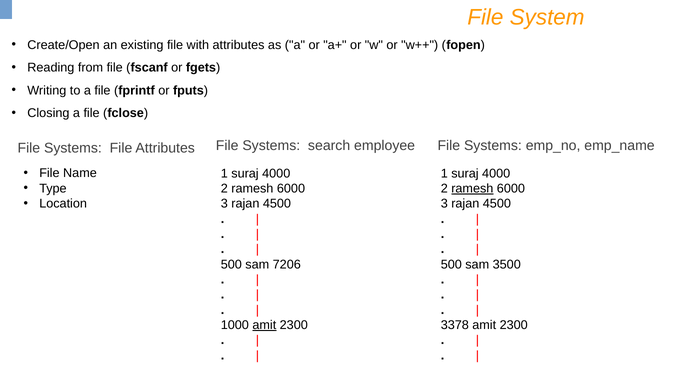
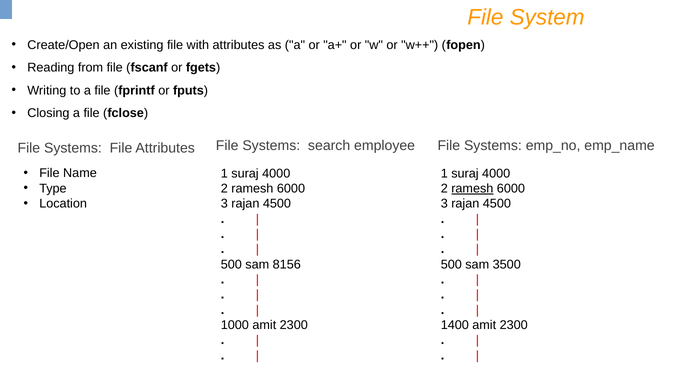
7206: 7206 -> 8156
amit at (264, 325) underline: present -> none
3378: 3378 -> 1400
